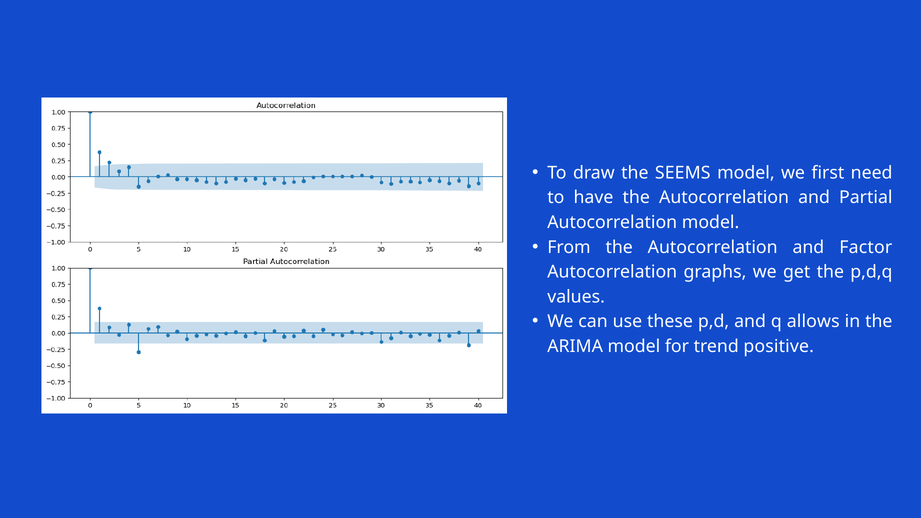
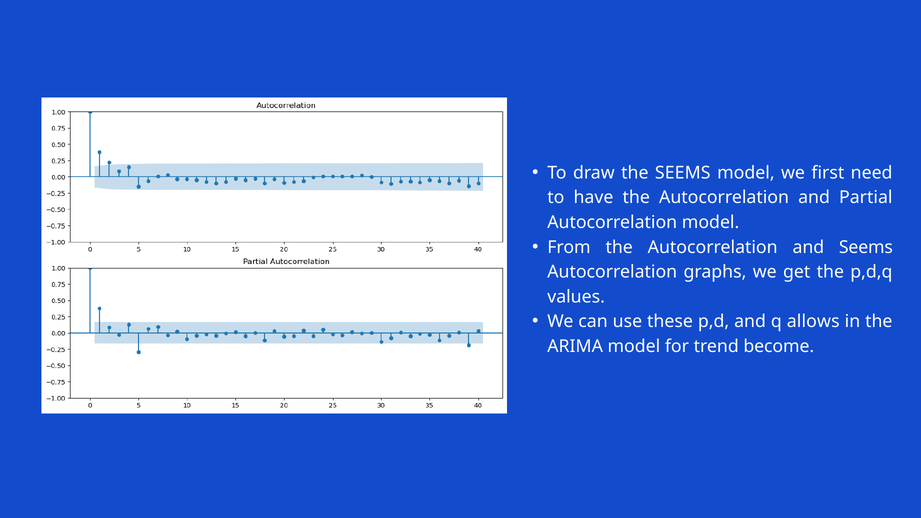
and Factor: Factor -> Seems
positive: positive -> become
